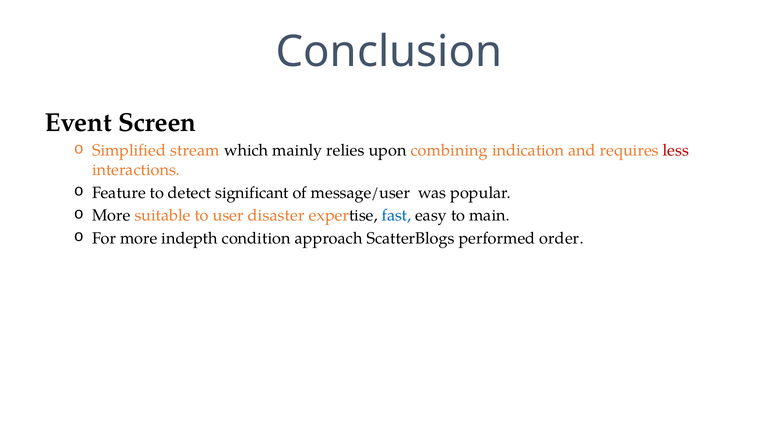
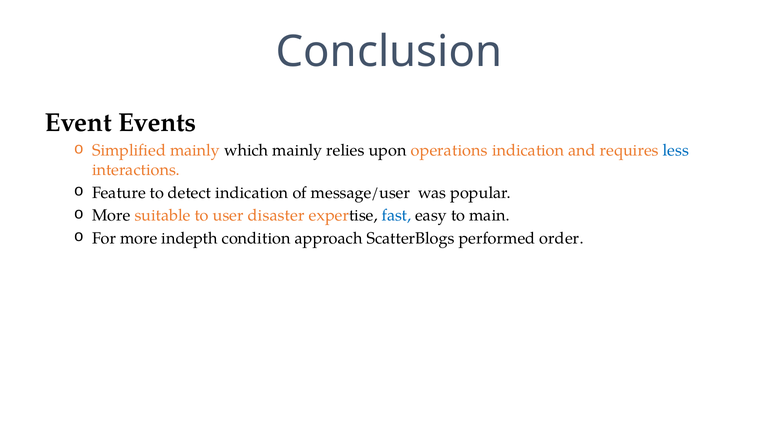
Screen: Screen -> Events
Simplified stream: stream -> mainly
combining: combining -> operations
less colour: red -> blue
detect significant: significant -> indication
